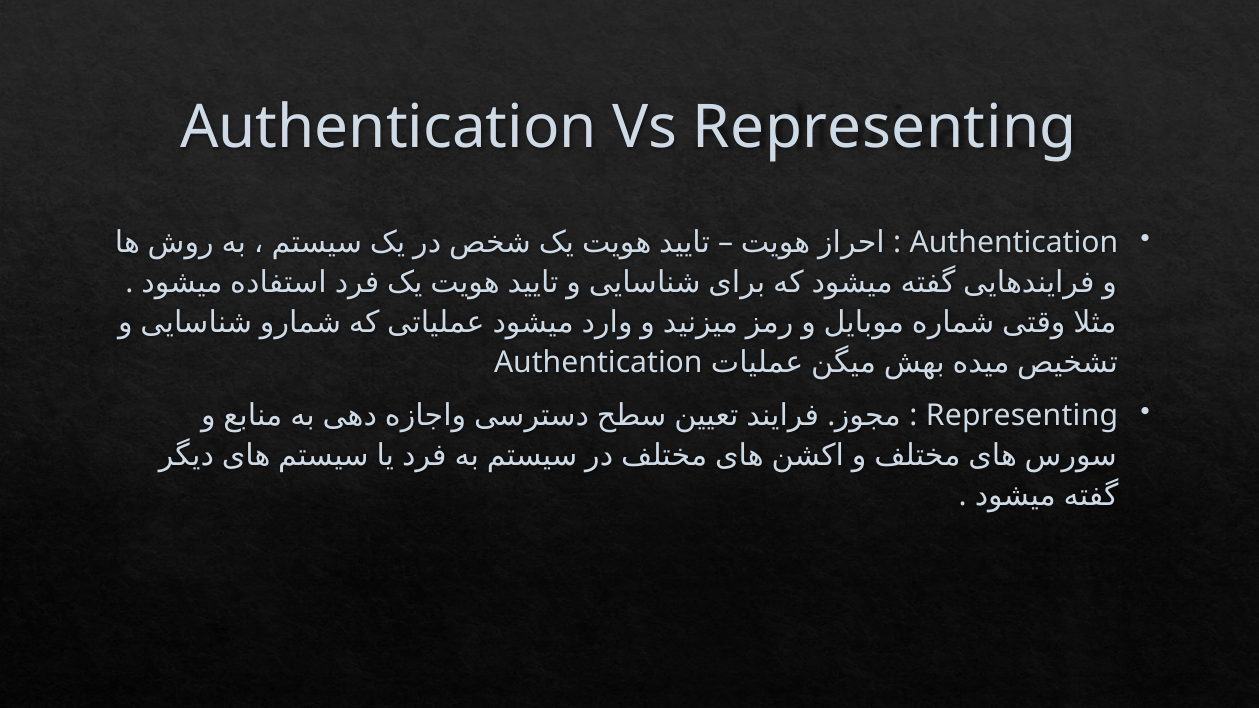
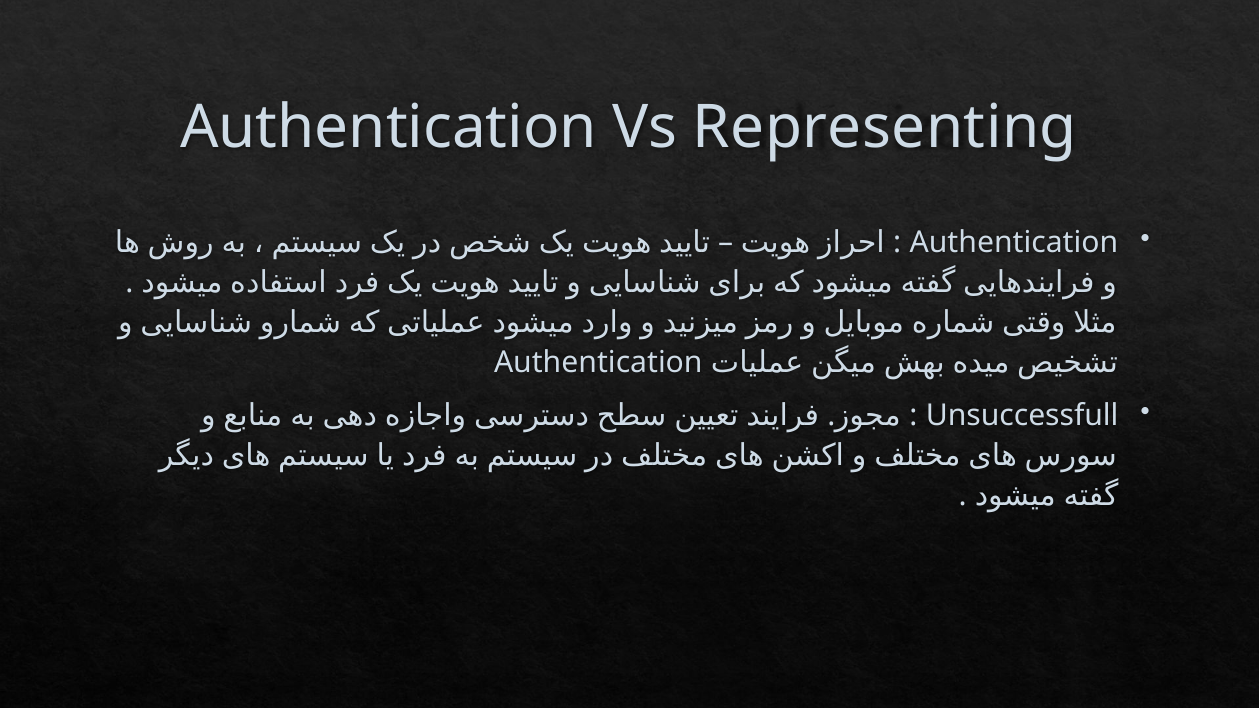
Representing at (1022, 416): Representing -> Unsuccessfull
